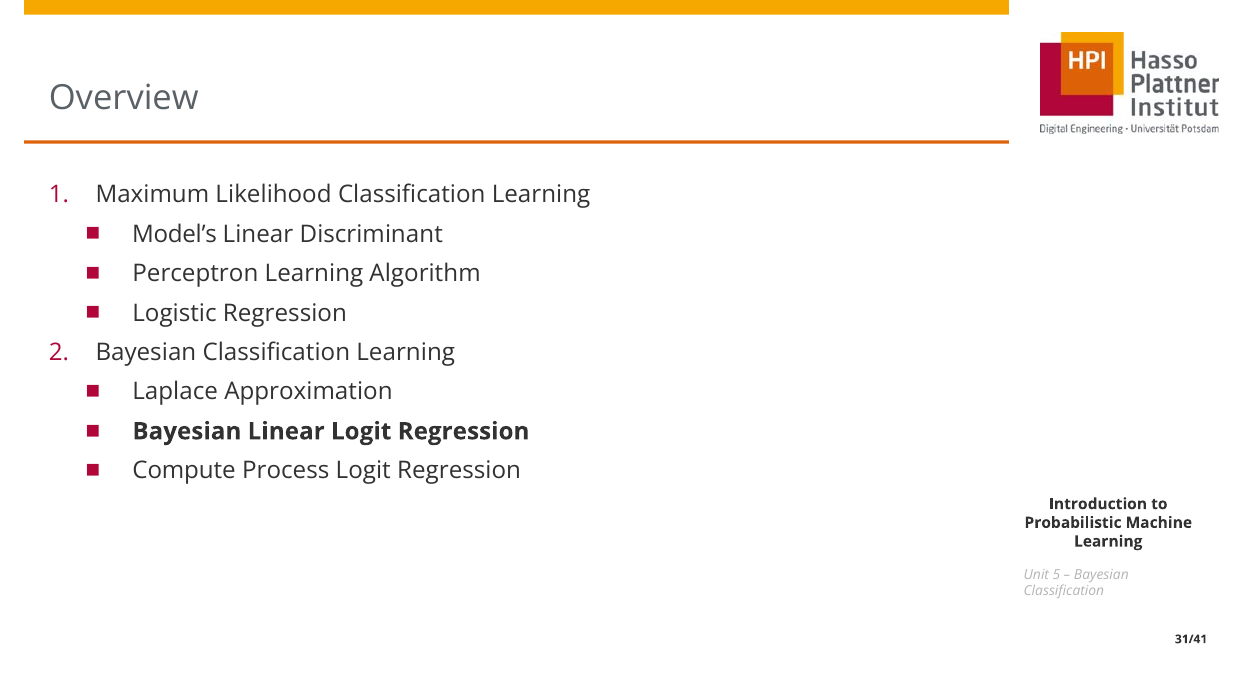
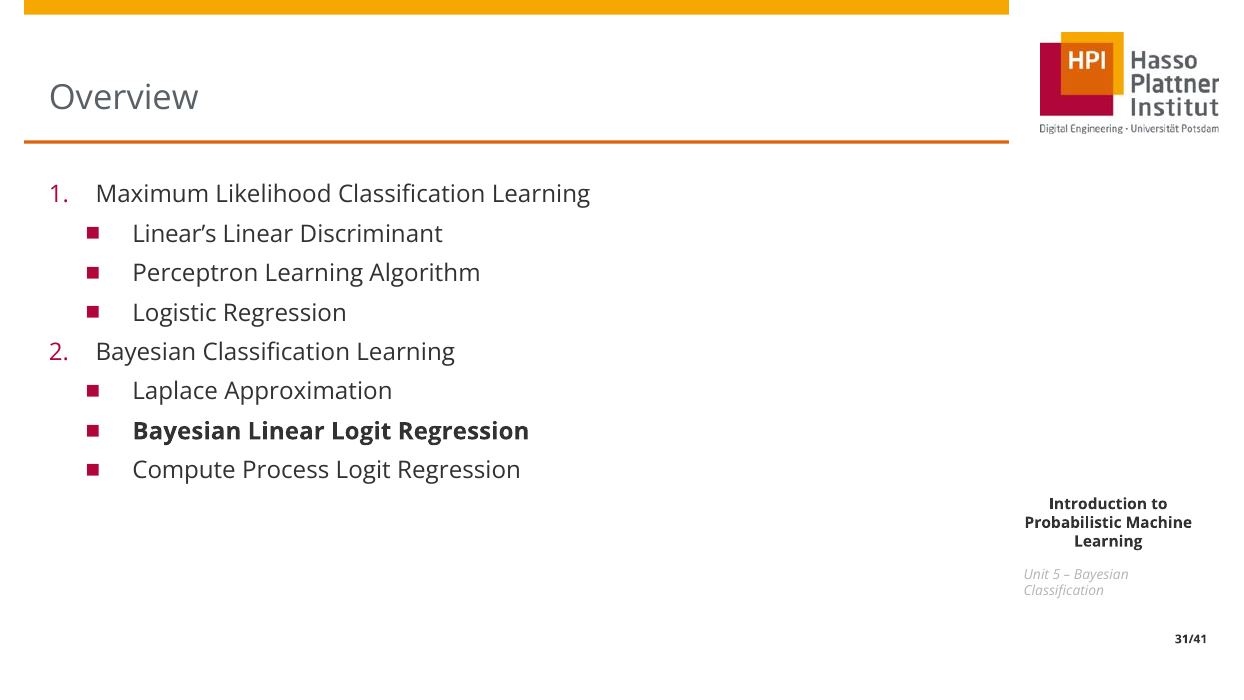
Model’s: Model’s -> Linear’s
